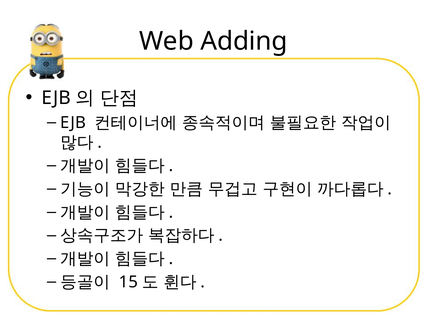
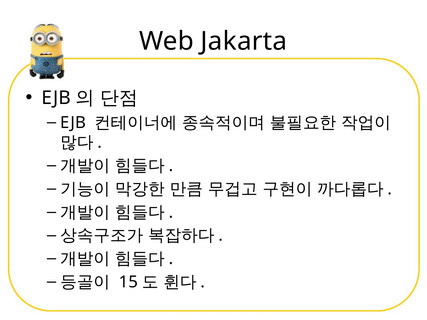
Adding: Adding -> Jakarta
